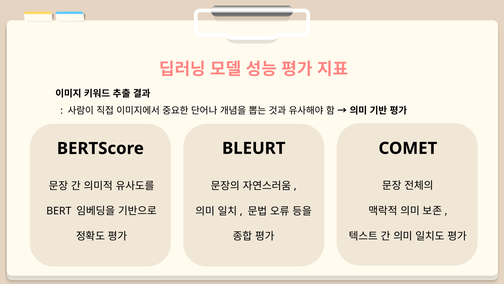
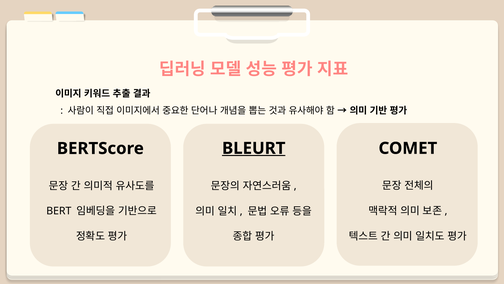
BLEURT underline: none -> present
